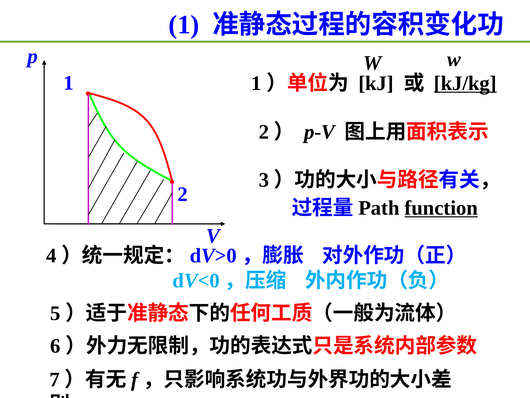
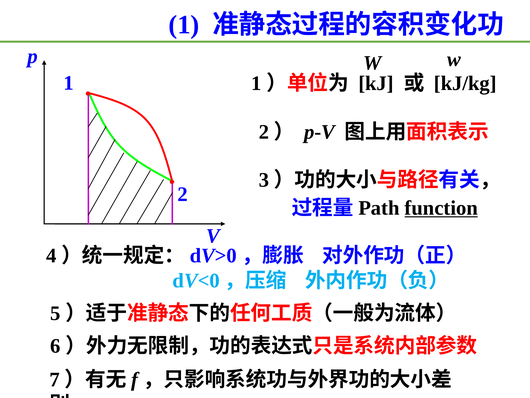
kJ/kg underline: present -> none
